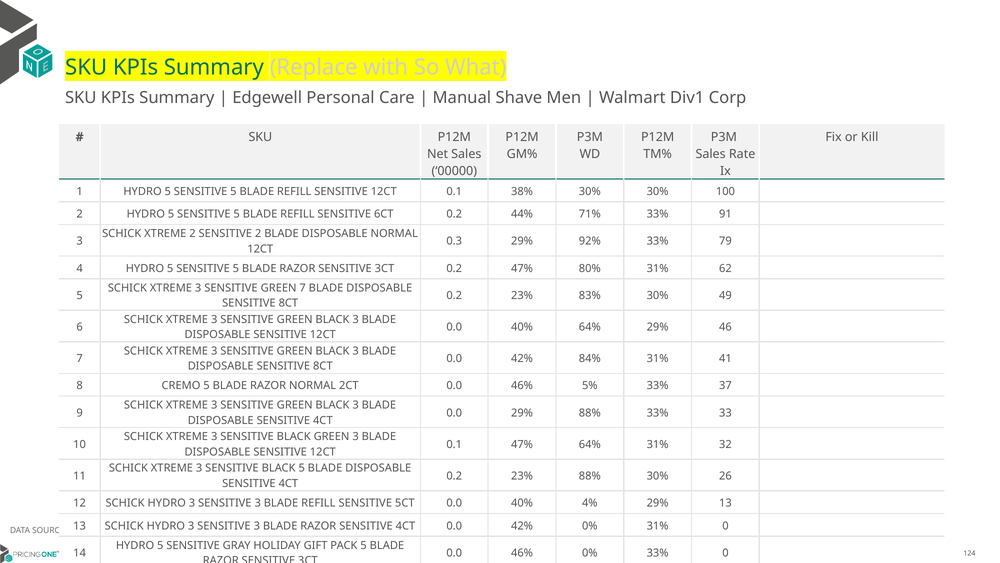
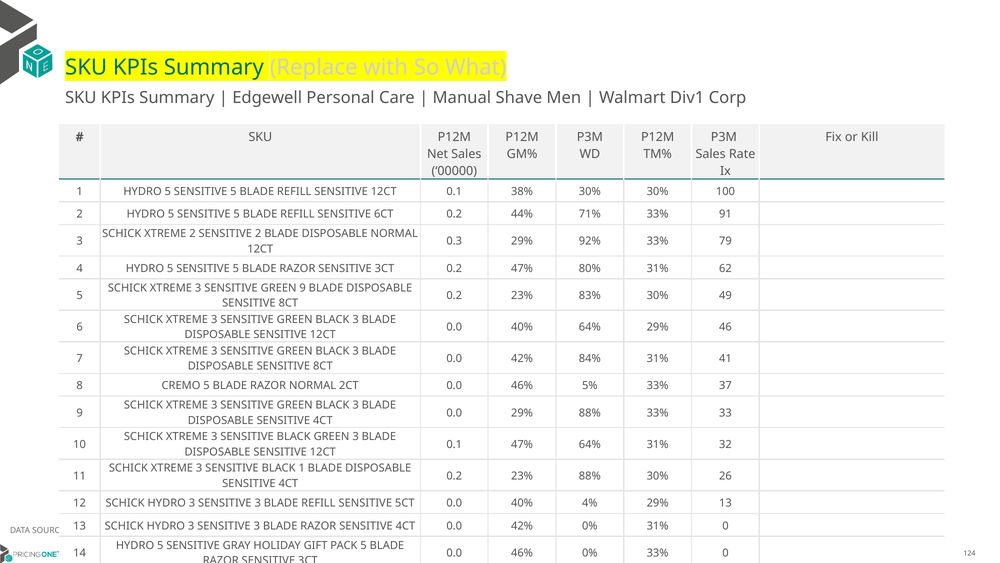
GREEN 7: 7 -> 9
BLACK 5: 5 -> 1
